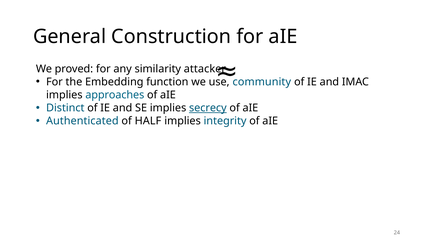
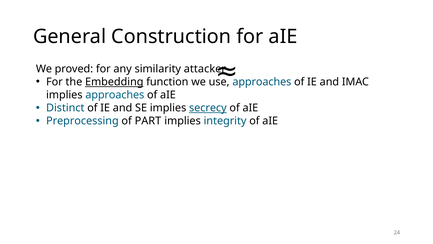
Embedding underline: none -> present
community at (262, 82): community -> approaches
Authenticated: Authenticated -> Preprocessing
HALF: HALF -> PART
